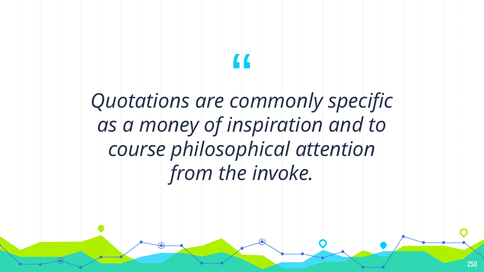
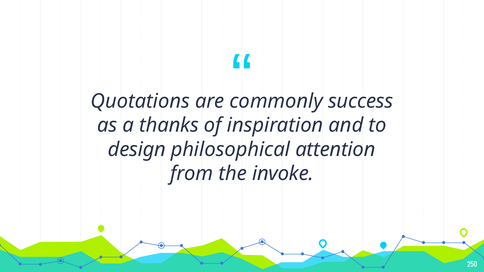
specific: specific -> success
money: money -> thanks
course: course -> design
